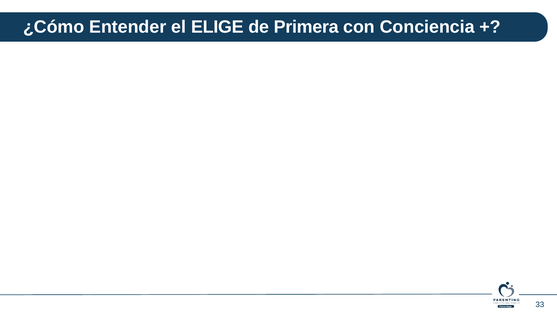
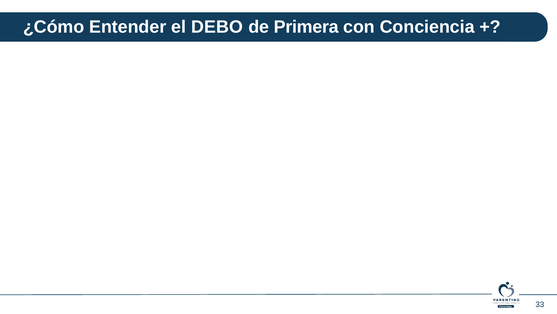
ELIGE: ELIGE -> DEBO
